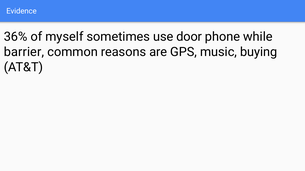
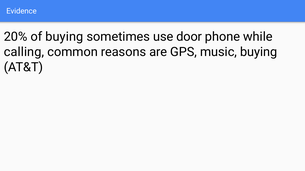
36%: 36% -> 20%
of myself: myself -> buying
barrier: barrier -> calling
